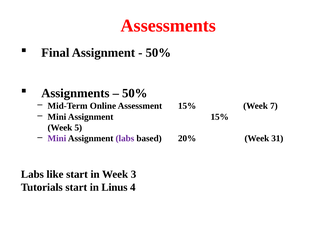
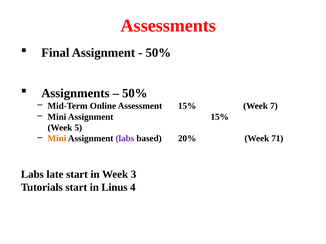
Mini at (57, 139) colour: purple -> orange
31: 31 -> 71
like: like -> late
